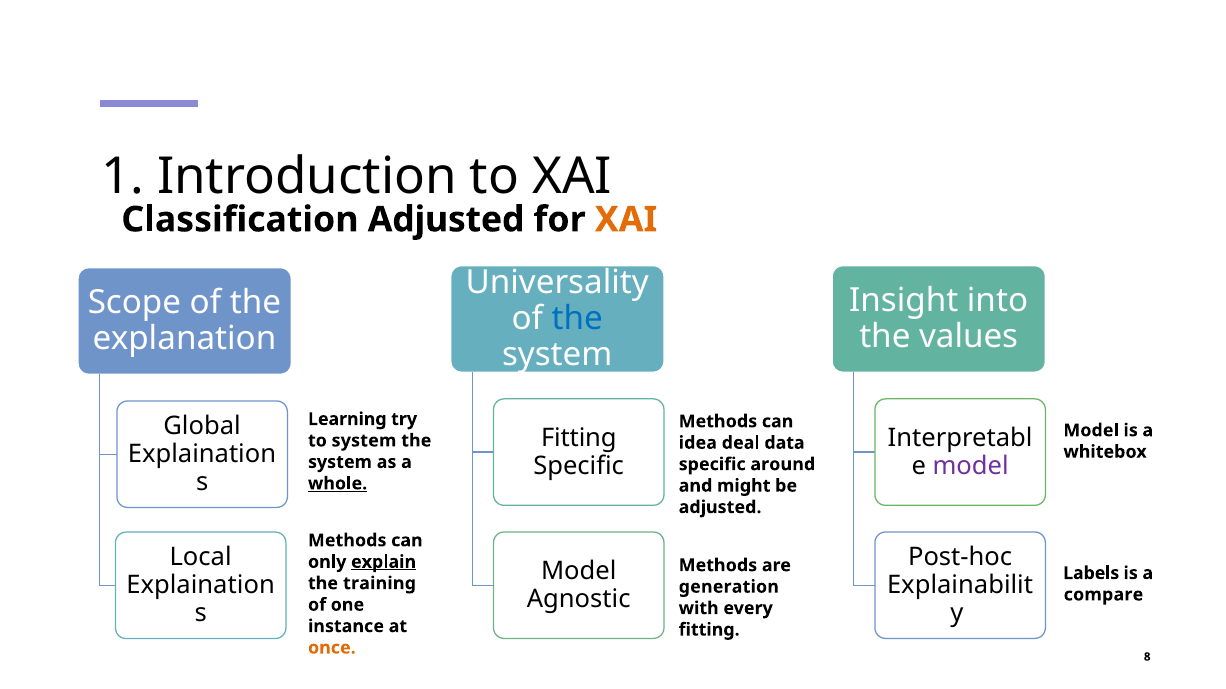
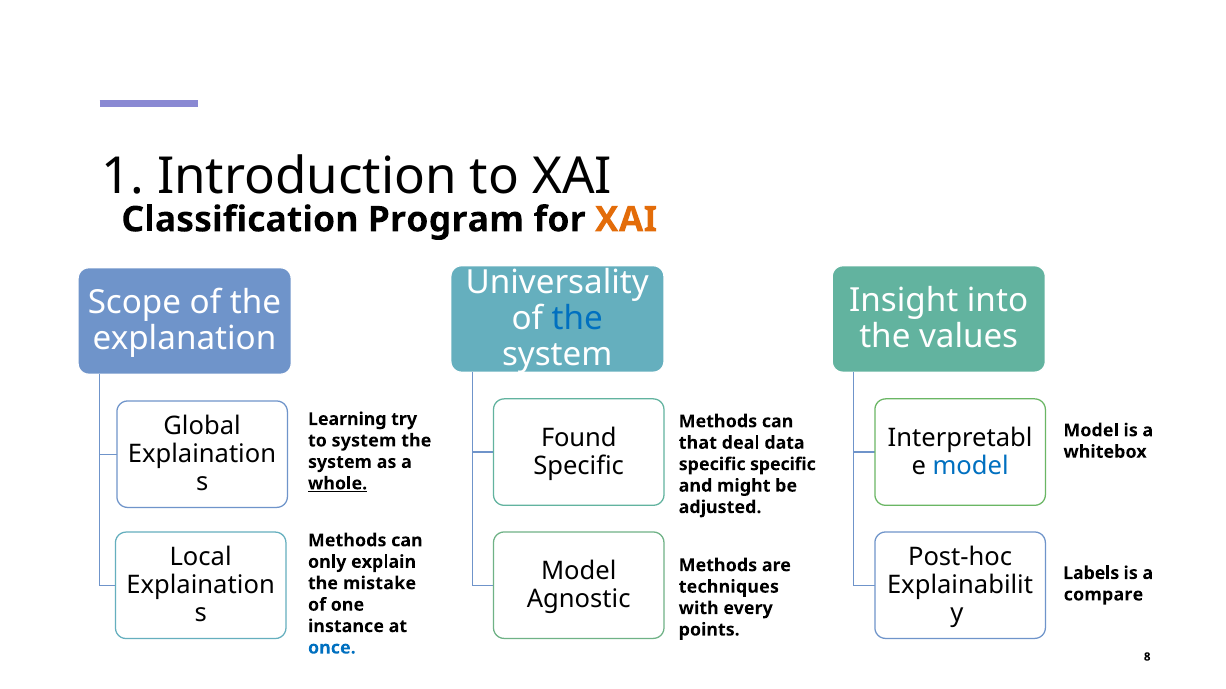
Classification Adjusted: Adjusted -> Program
Fitting at (579, 439): Fitting -> Found
idea: idea -> that
model at (971, 466) colour: purple -> blue
specific around: around -> specific
explain underline: present -> none
training: training -> mistake
generation: generation -> techniques
fitting at (709, 630): fitting -> points
once colour: orange -> blue
